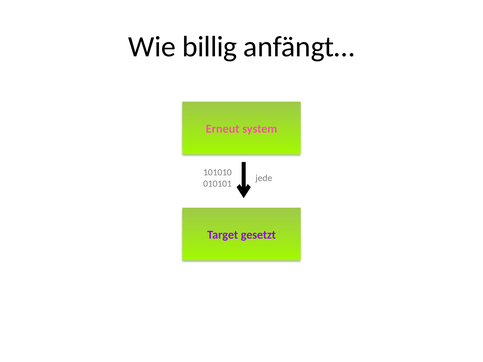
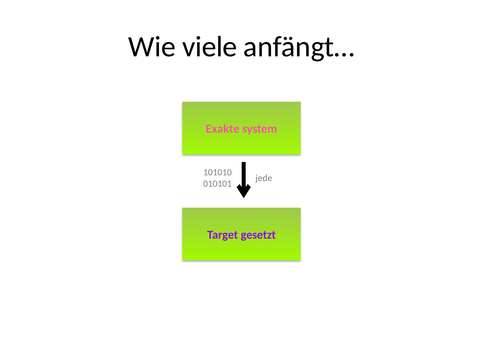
billig: billig -> viele
Erneut: Erneut -> Exakte
